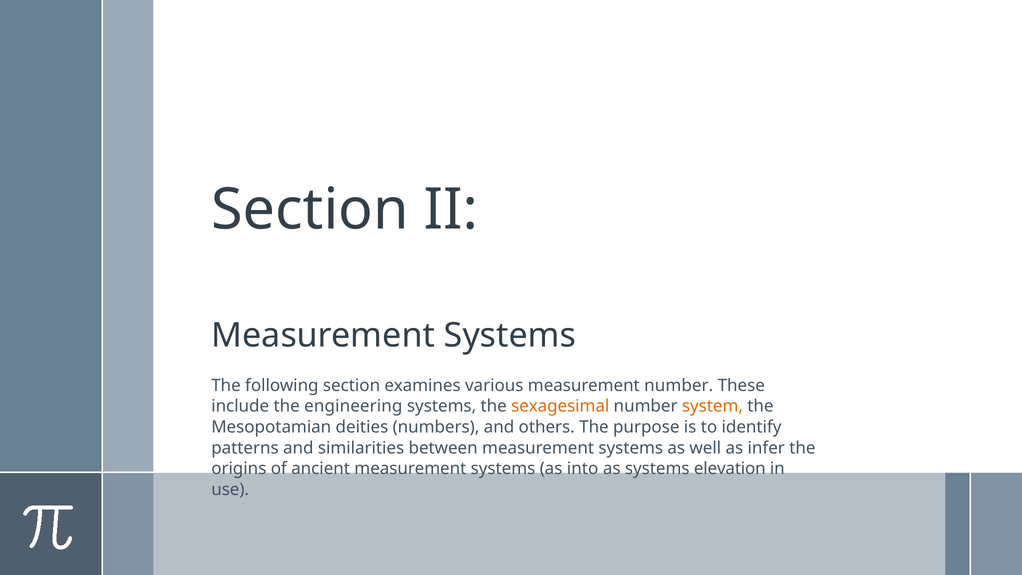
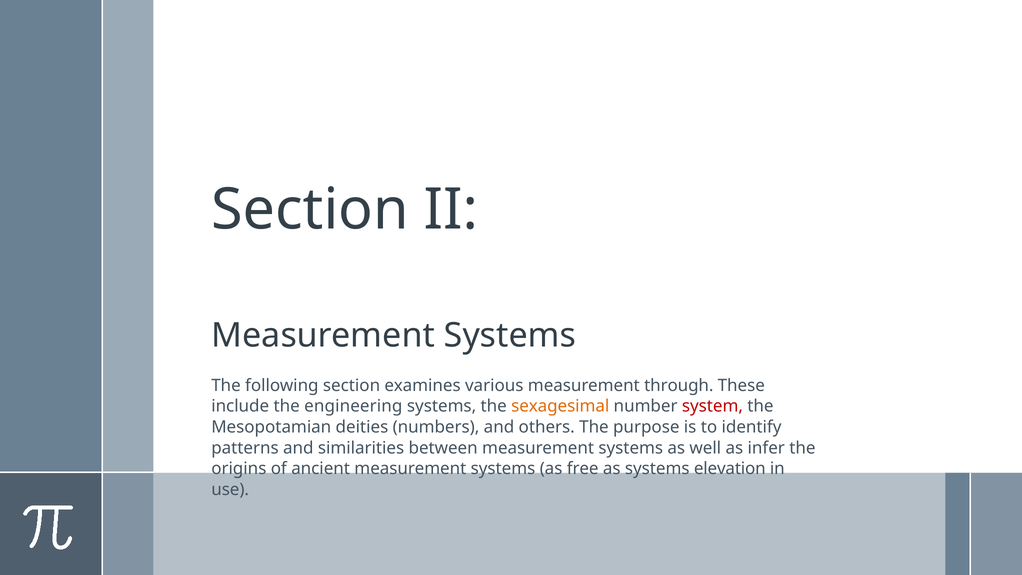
measurement number: number -> through
system colour: orange -> red
into: into -> free
